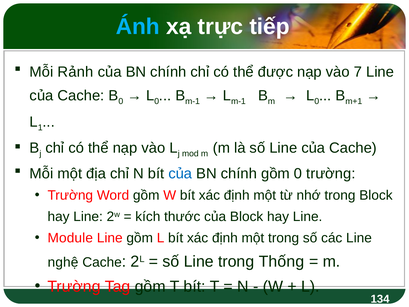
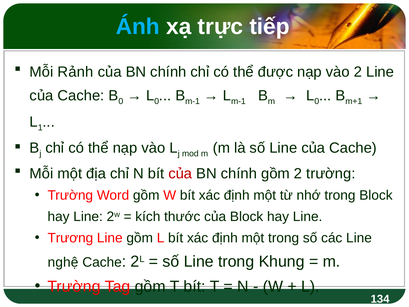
vào 7: 7 -> 2
của at (180, 173) colour: blue -> red
gồm 0: 0 -> 2
Module: Module -> Trương
Thống: Thống -> Khung
